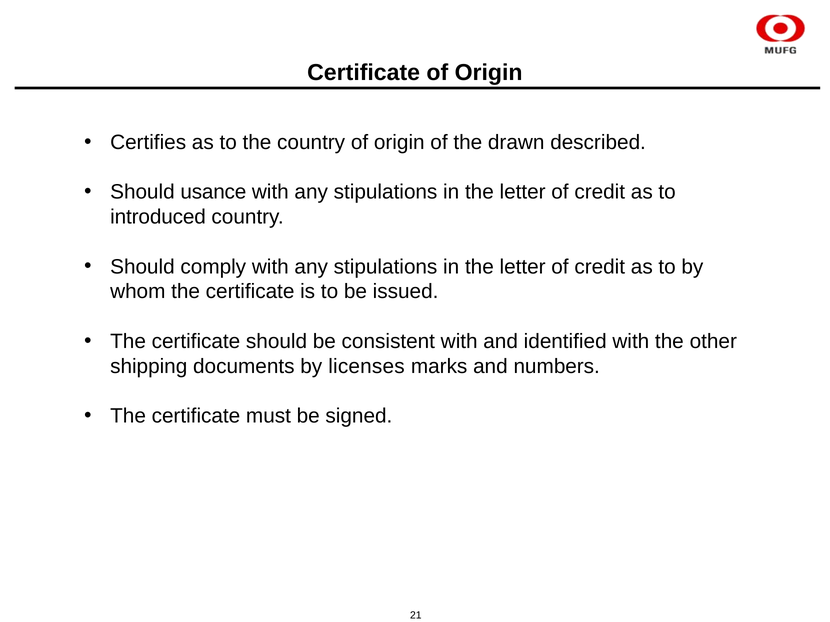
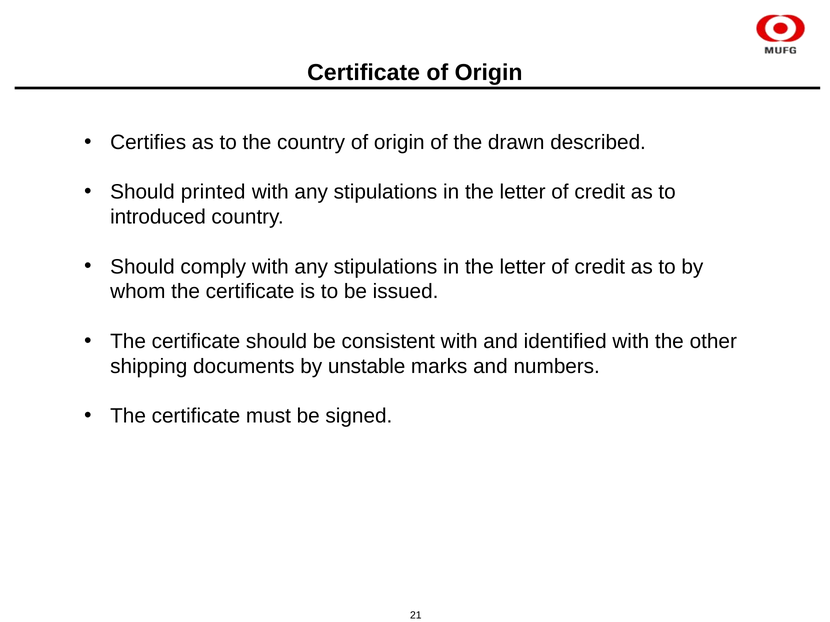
usance: usance -> printed
licenses: licenses -> unstable
